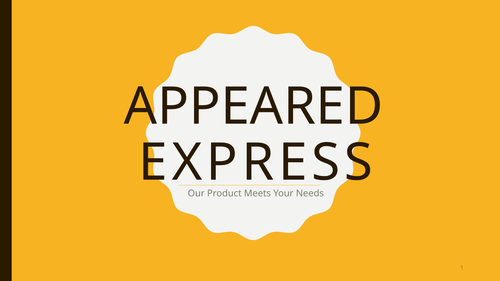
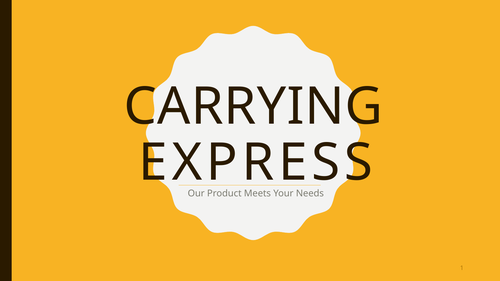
APPEARED: APPEARED -> CARRYING
